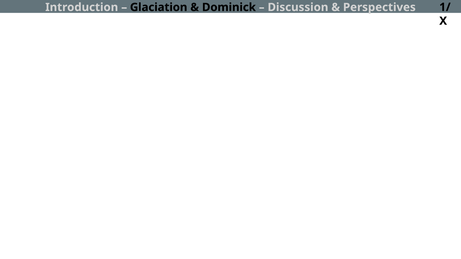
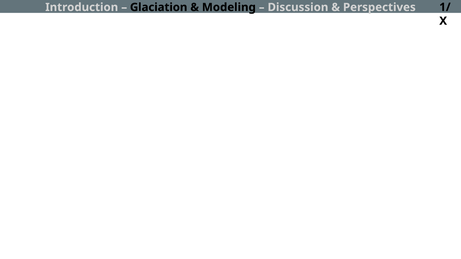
Dominick: Dominick -> Modeling
